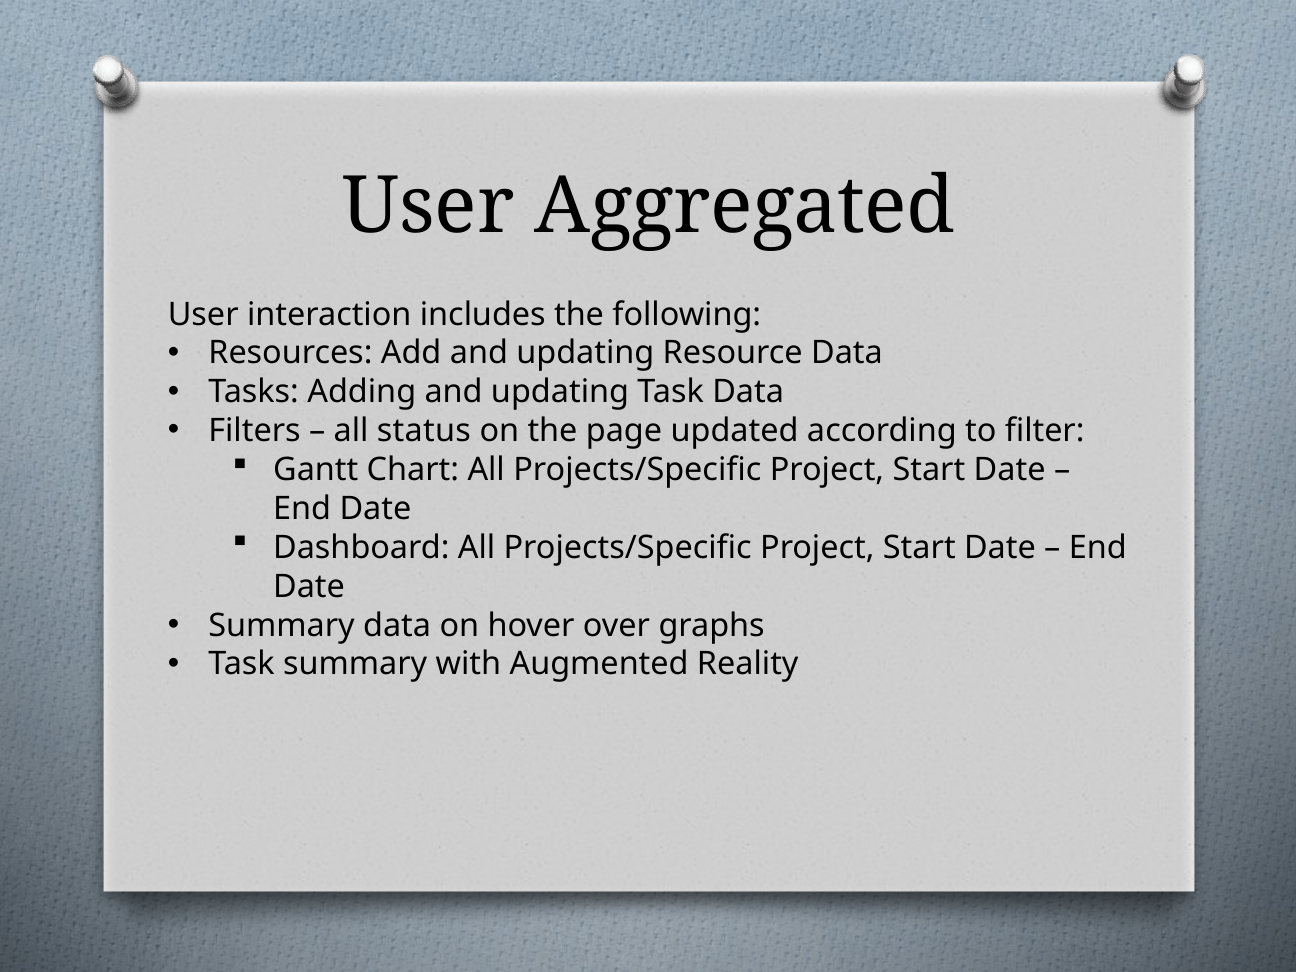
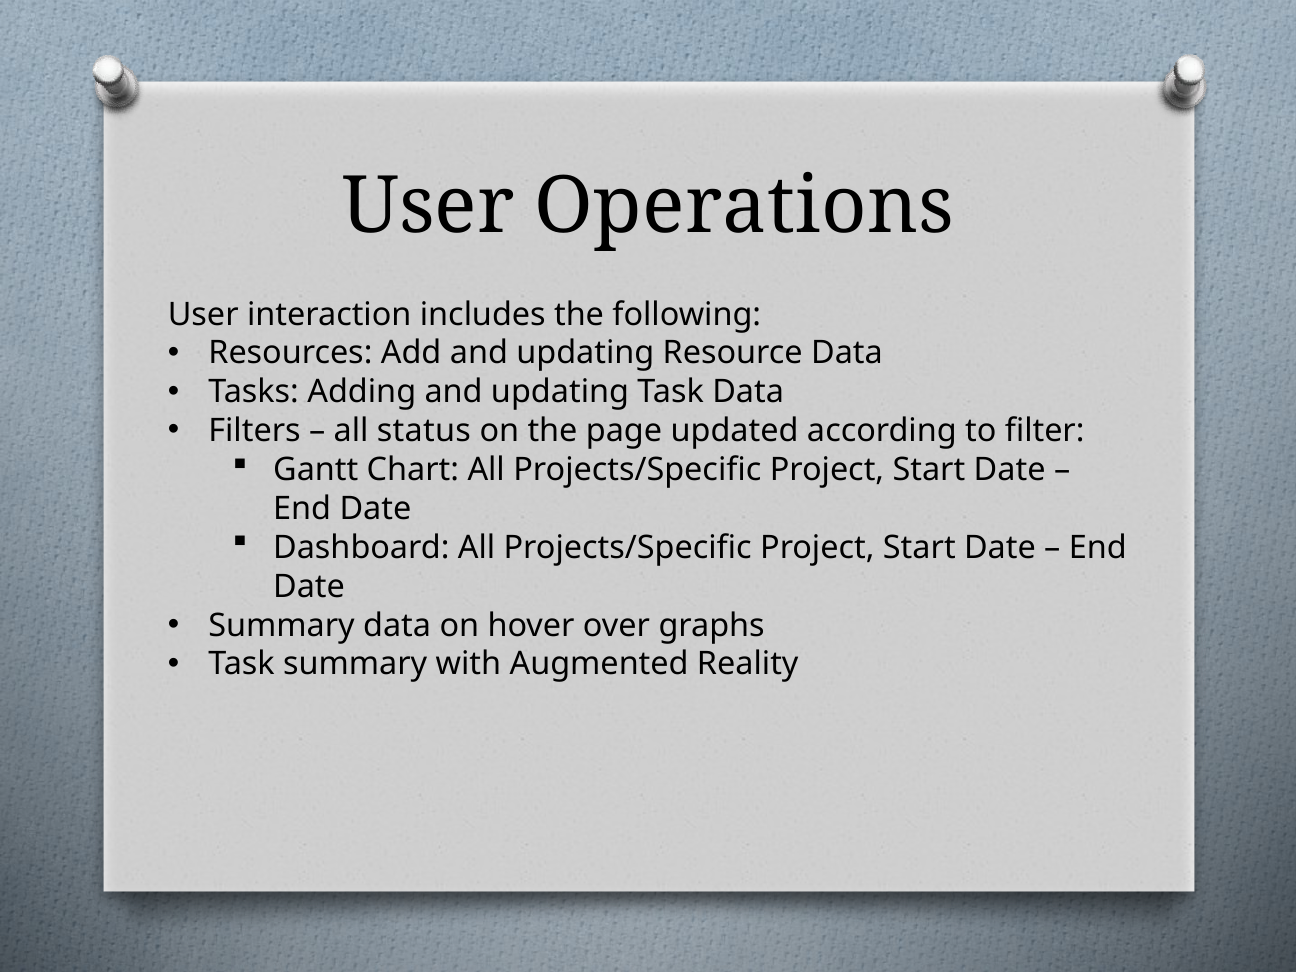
Aggregated: Aggregated -> Operations
